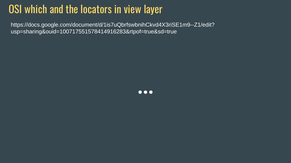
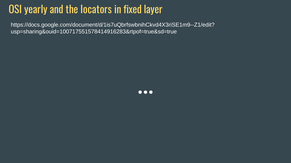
which: which -> yearly
view: view -> fixed
